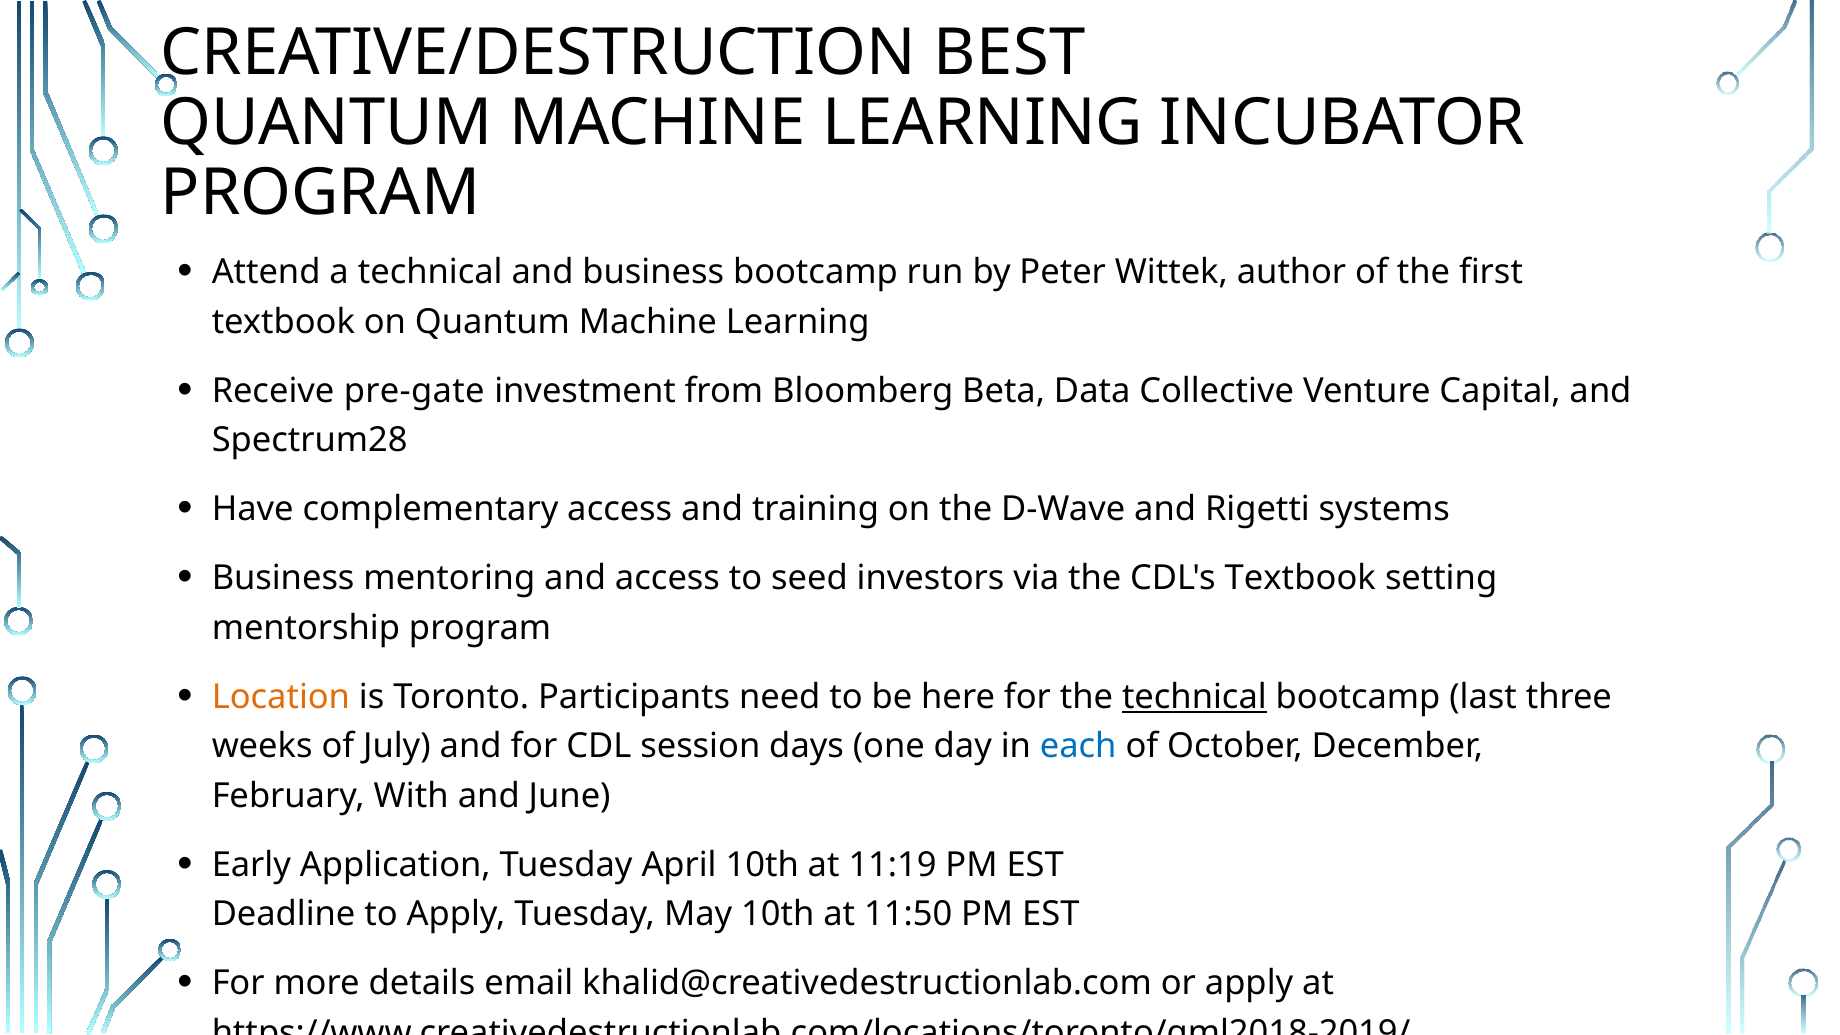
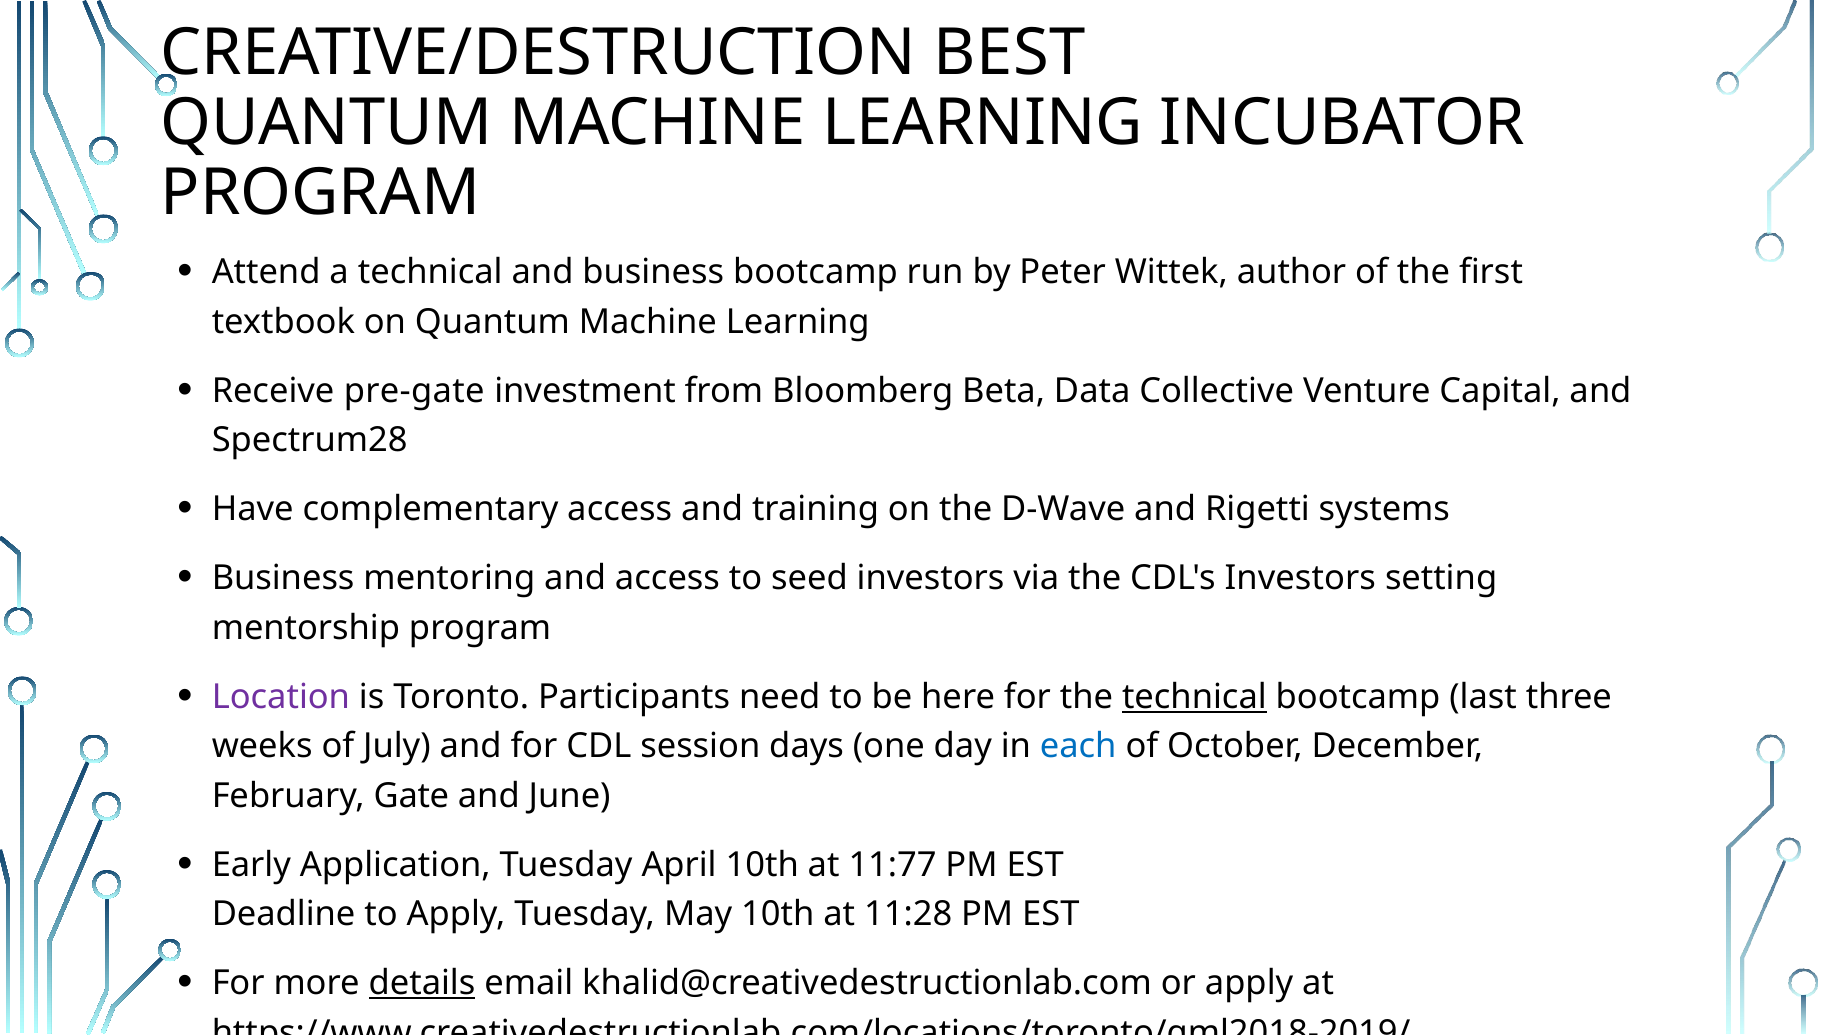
CDL's Textbook: Textbook -> Investors
Location colour: orange -> purple
With: With -> Gate
11:19: 11:19 -> 11:77
11:50: 11:50 -> 11:28
details underline: none -> present
